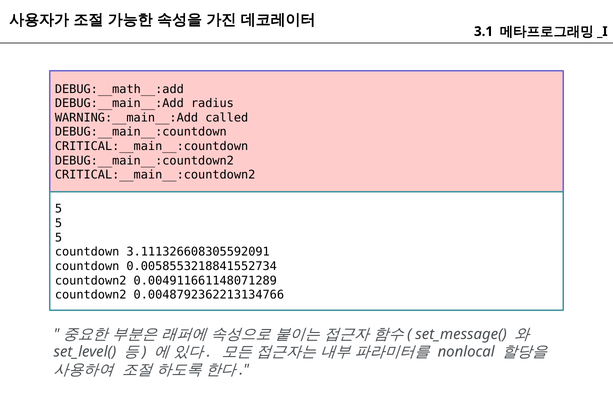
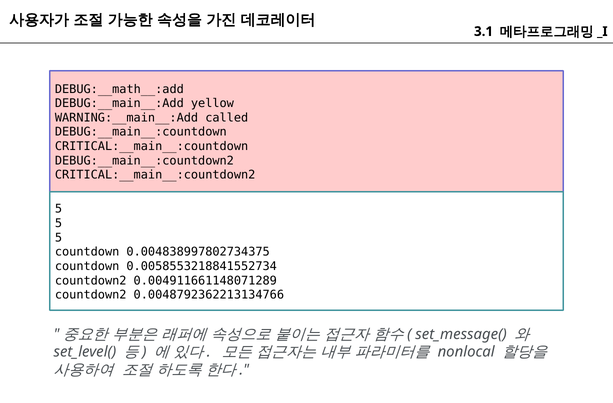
radius: radius -> yellow
3.111326608305592091: 3.111326608305592091 -> 0.004838997802734375
